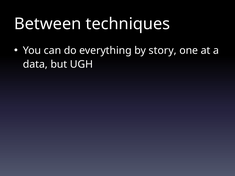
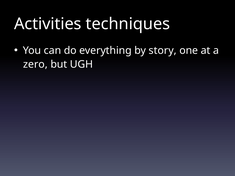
Between: Between -> Activities
data: data -> zero
